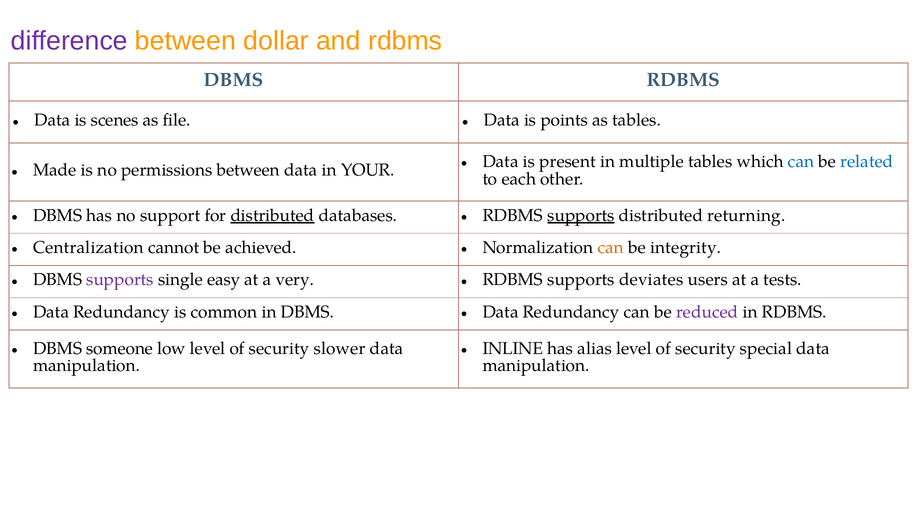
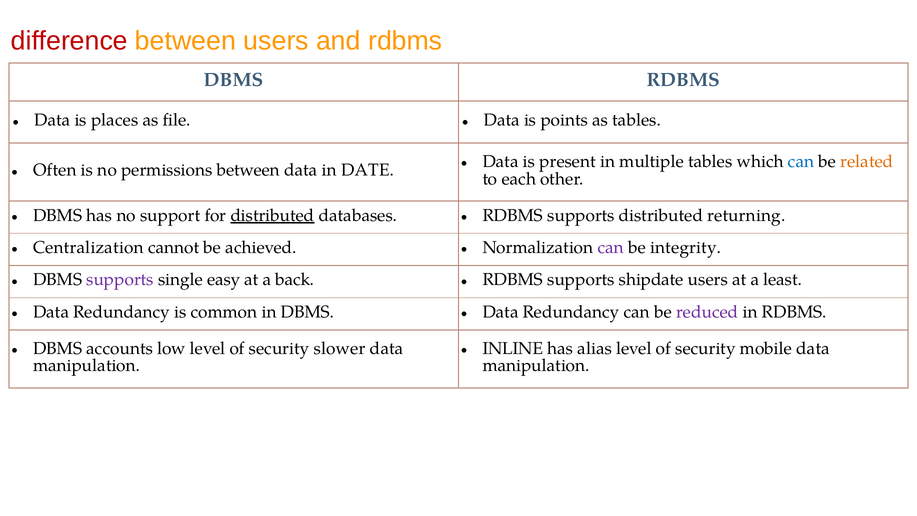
difference colour: purple -> red
between dollar: dollar -> users
scenes: scenes -> places
related colour: blue -> orange
Made: Made -> Often
YOUR: YOUR -> DATE
supports at (581, 215) underline: present -> none
can at (611, 247) colour: orange -> purple
very: very -> back
deviates: deviates -> shipdate
tests: tests -> least
someone: someone -> accounts
special: special -> mobile
